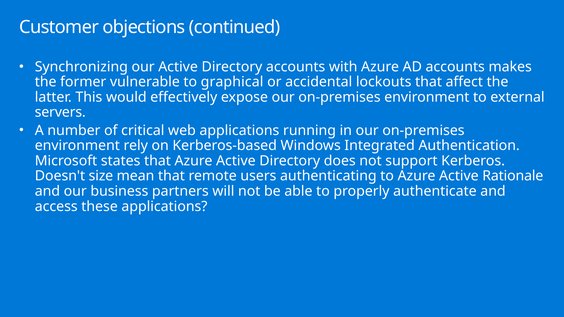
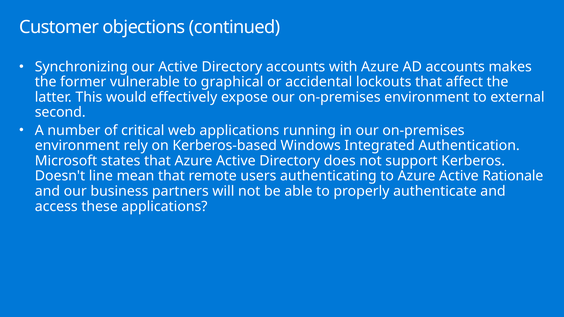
servers: servers -> second
size: size -> line
